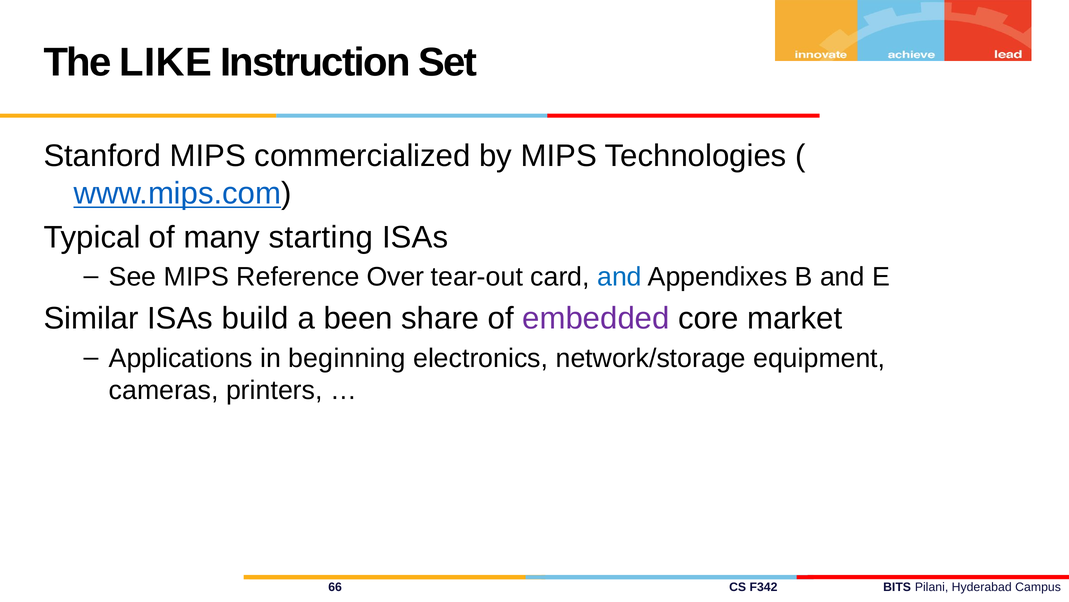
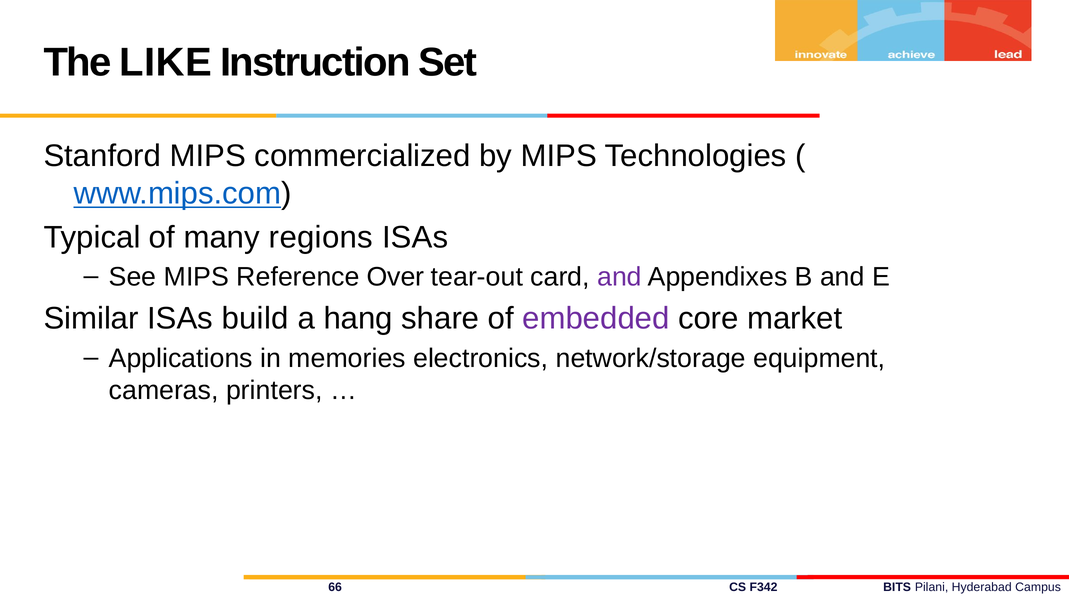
starting: starting -> regions
and at (619, 277) colour: blue -> purple
been: been -> hang
beginning: beginning -> memories
